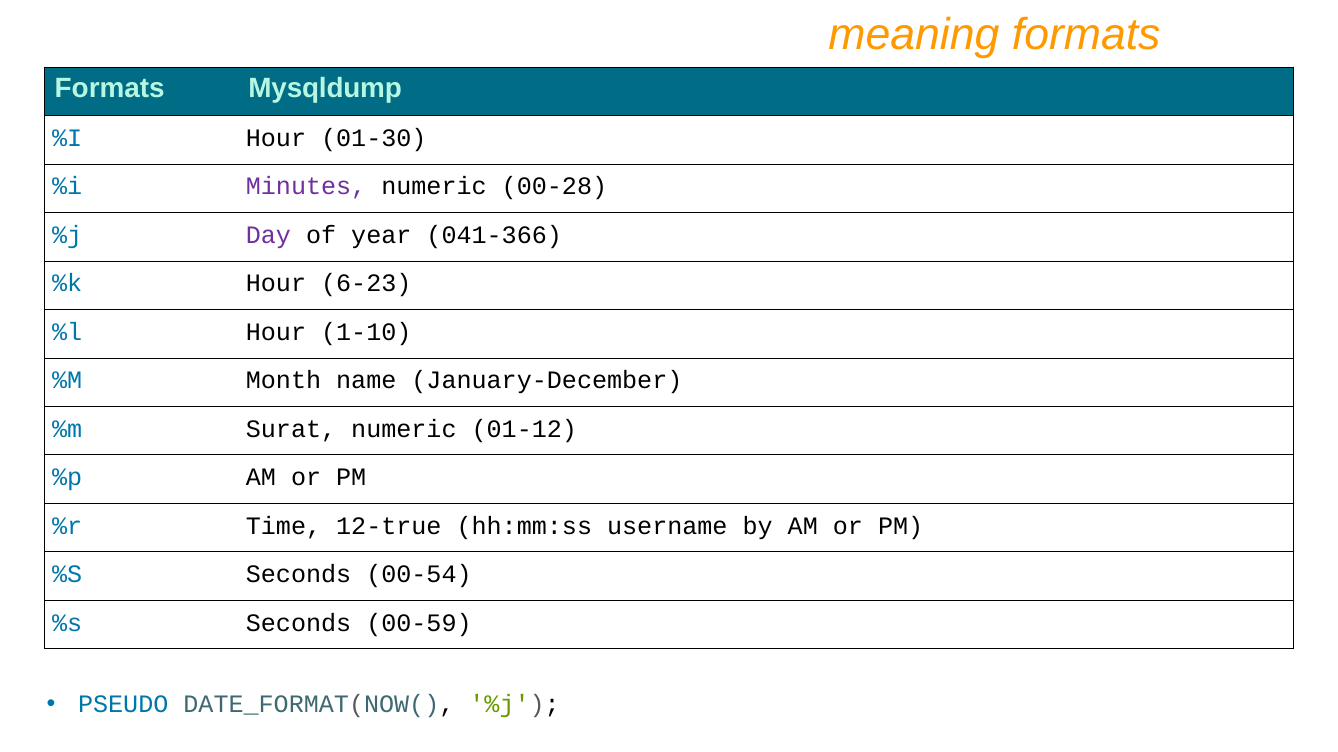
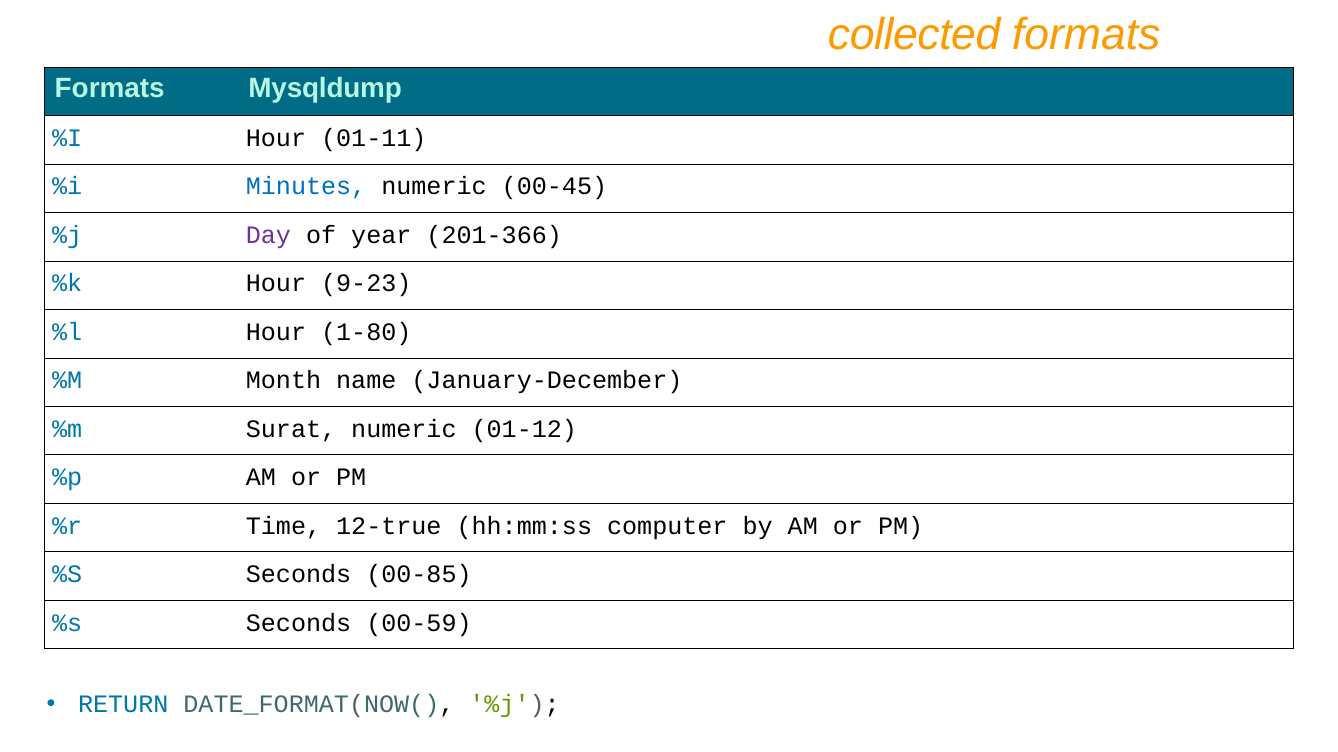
meaning: meaning -> collected
01-30: 01-30 -> 01-11
Minutes colour: purple -> blue
00-28: 00-28 -> 00-45
041-366: 041-366 -> 201-366
6-23: 6-23 -> 9-23
1-10: 1-10 -> 1-80
username: username -> computer
00-54: 00-54 -> 00-85
PSEUDO: PSEUDO -> RETURN
